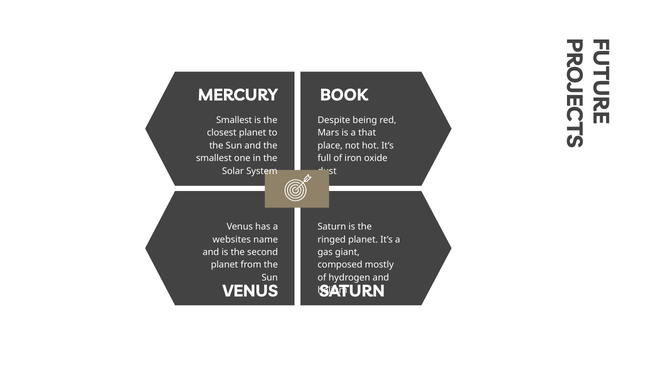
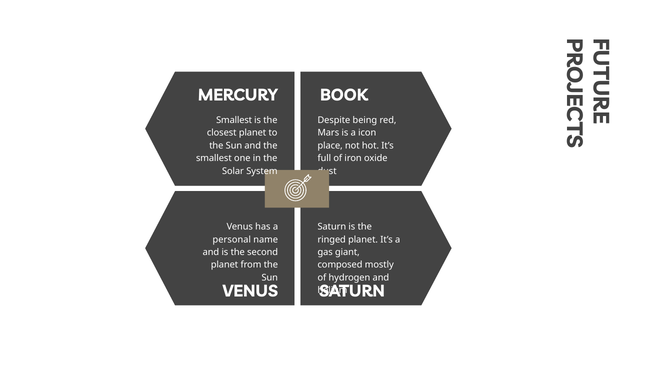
that: that -> icon
websites: websites -> personal
